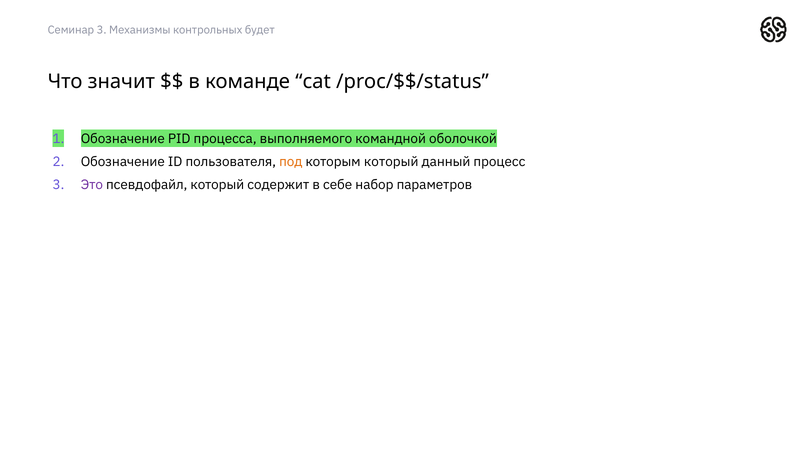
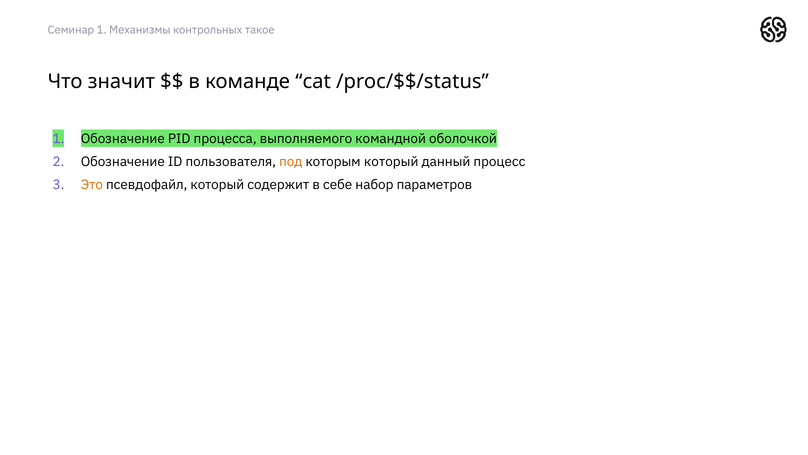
Семинар 3: 3 -> 1
будет: будет -> такое
Это colour: purple -> orange
